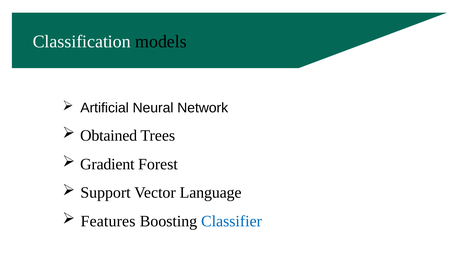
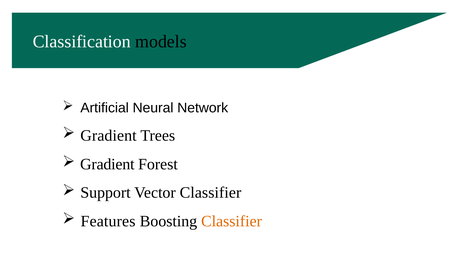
Obtained at (109, 135): Obtained -> Gradient
Vector Language: Language -> Classifier
Classifier at (232, 221) colour: blue -> orange
